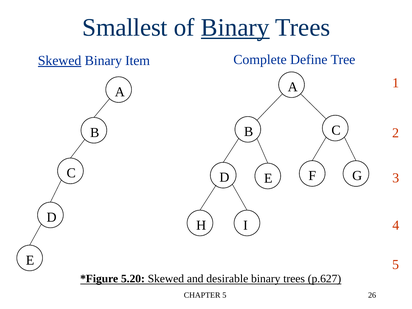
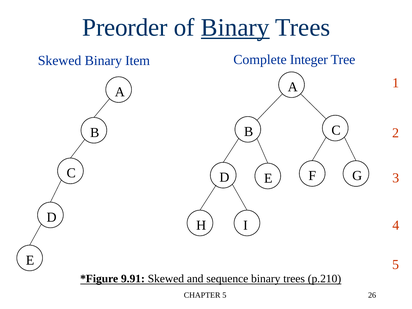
Smallest: Smallest -> Preorder
Define: Define -> Integer
Skewed at (60, 61) underline: present -> none
5.20: 5.20 -> 9.91
desirable: desirable -> sequence
p.627: p.627 -> p.210
